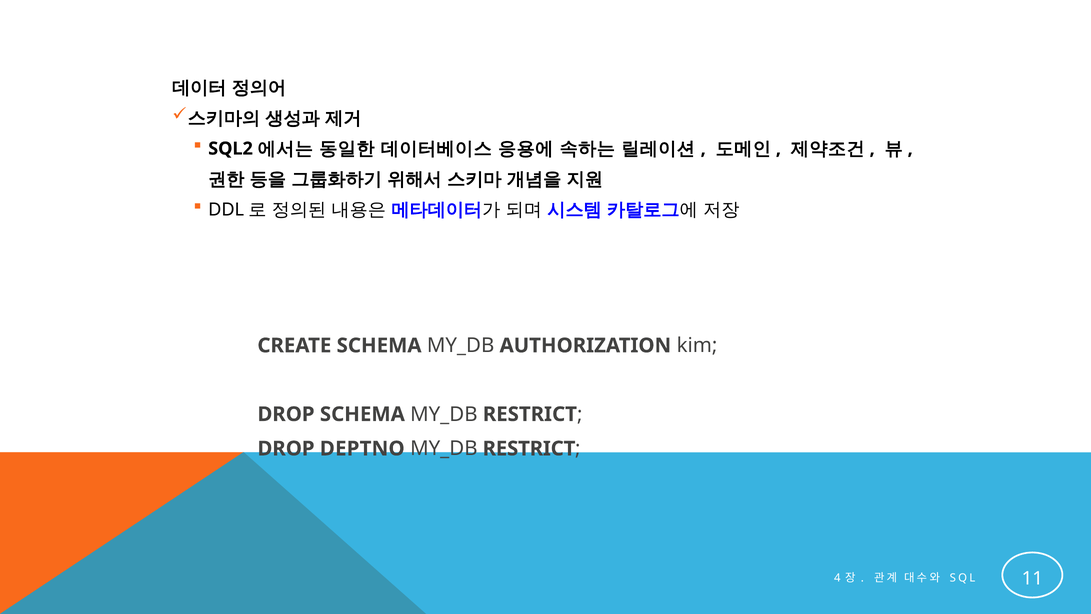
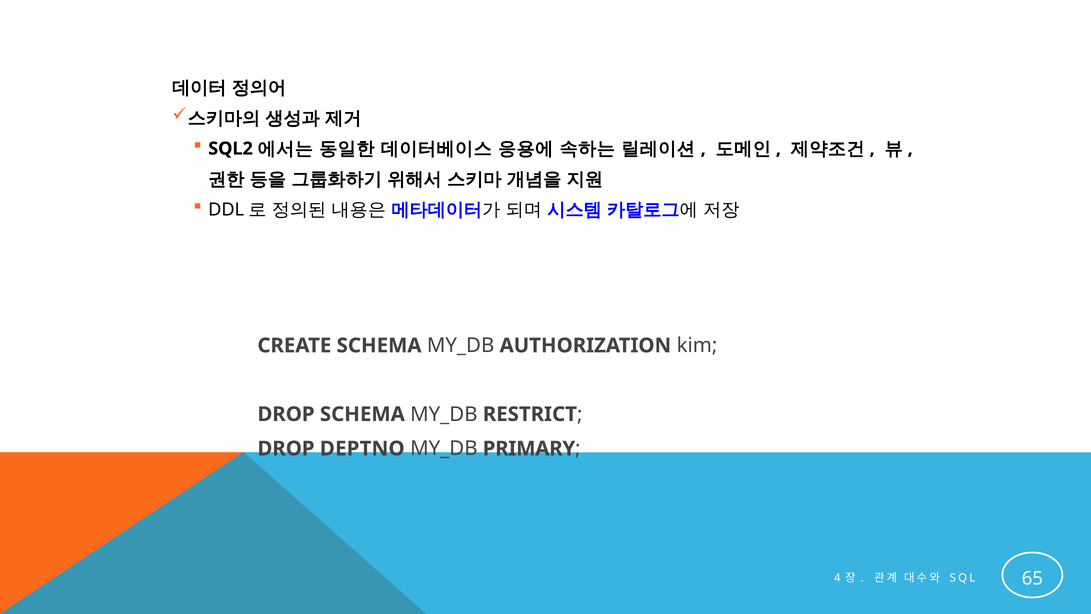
RESTRICT at (529, 448): RESTRICT -> PRIMARY
11: 11 -> 65
